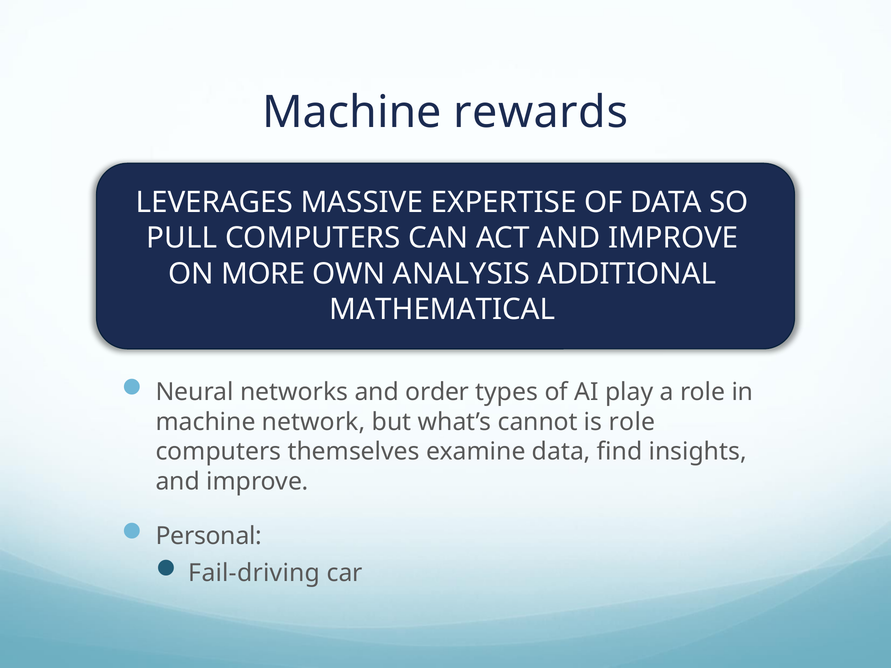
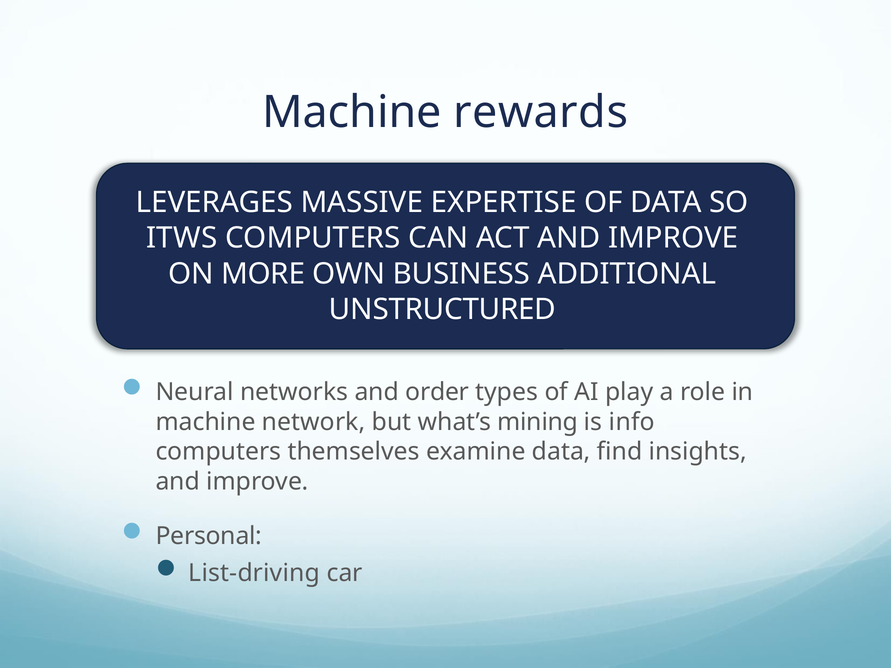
PULL: PULL -> ITWS
ANALYSIS: ANALYSIS -> BUSINESS
MATHEMATICAL: MATHEMATICAL -> UNSTRUCTURED
cannot: cannot -> mining
is role: role -> info
Fail-driving: Fail-driving -> List-driving
